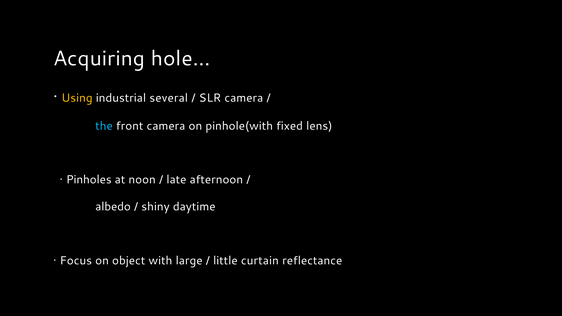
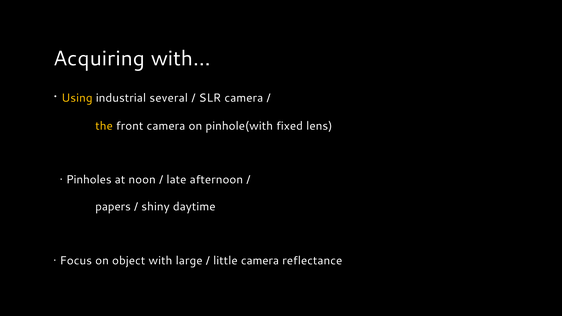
hole…: hole… -> with…
the colour: light blue -> yellow
albedo: albedo -> papers
little curtain: curtain -> camera
